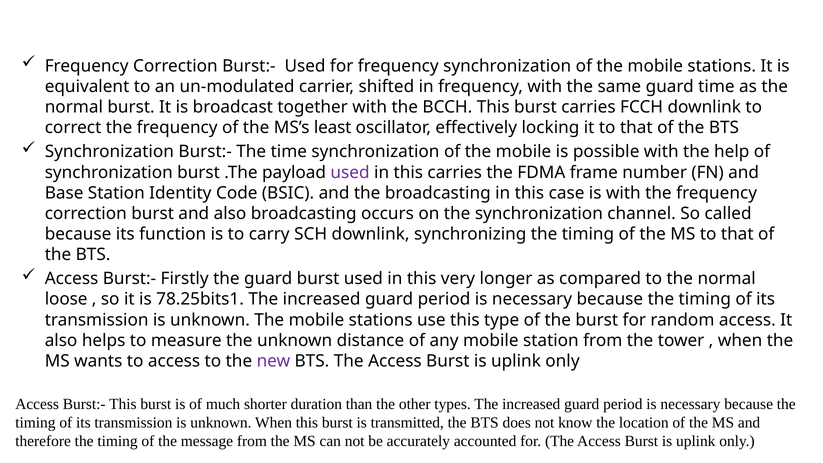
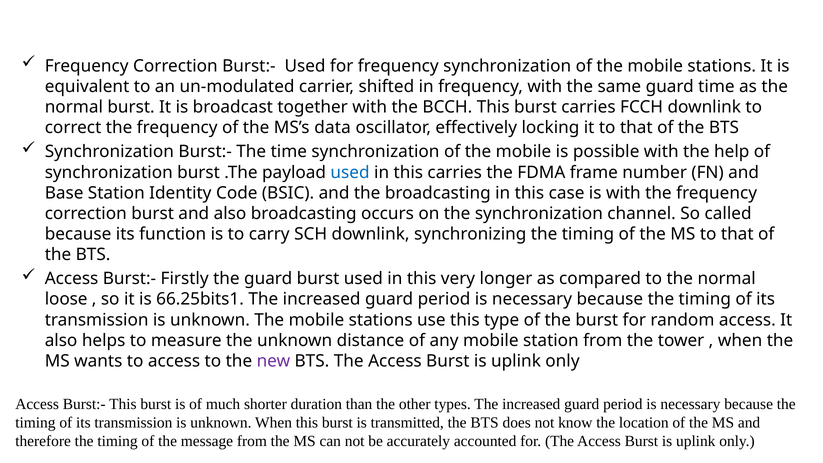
least: least -> data
used at (350, 172) colour: purple -> blue
78.25bits1: 78.25bits1 -> 66.25bits1
